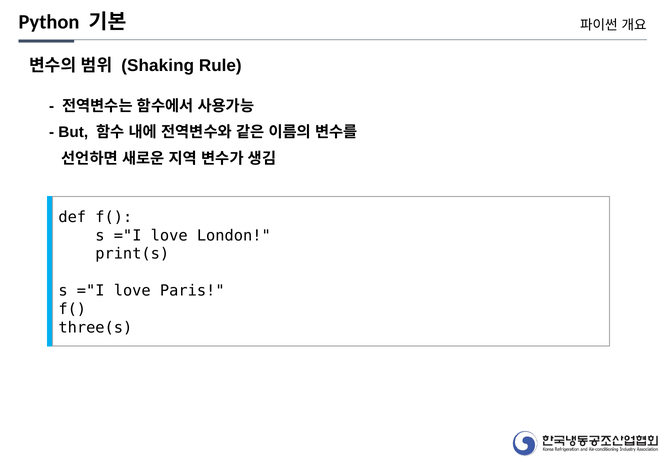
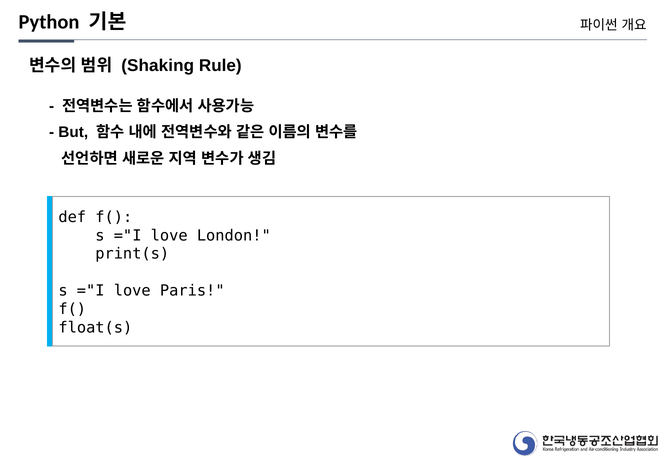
three(s: three(s -> float(s
